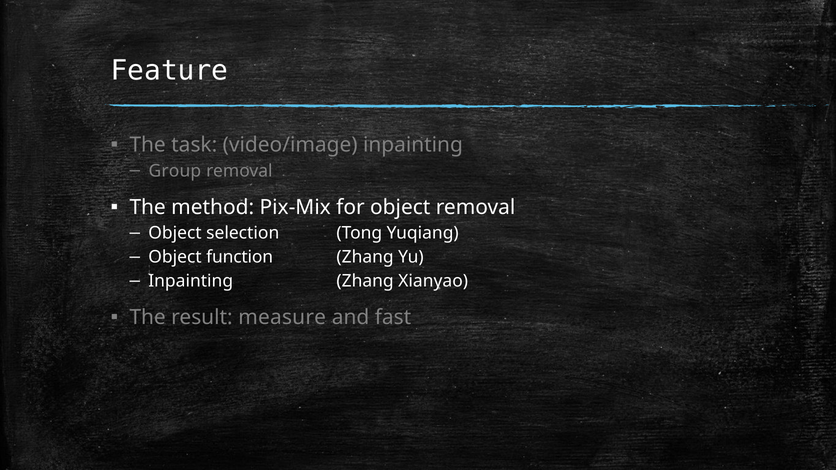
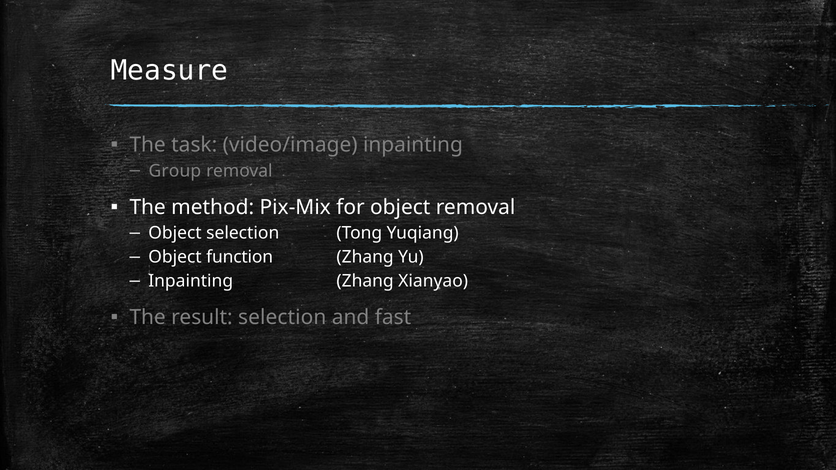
Feature: Feature -> Measure
result measure: measure -> selection
